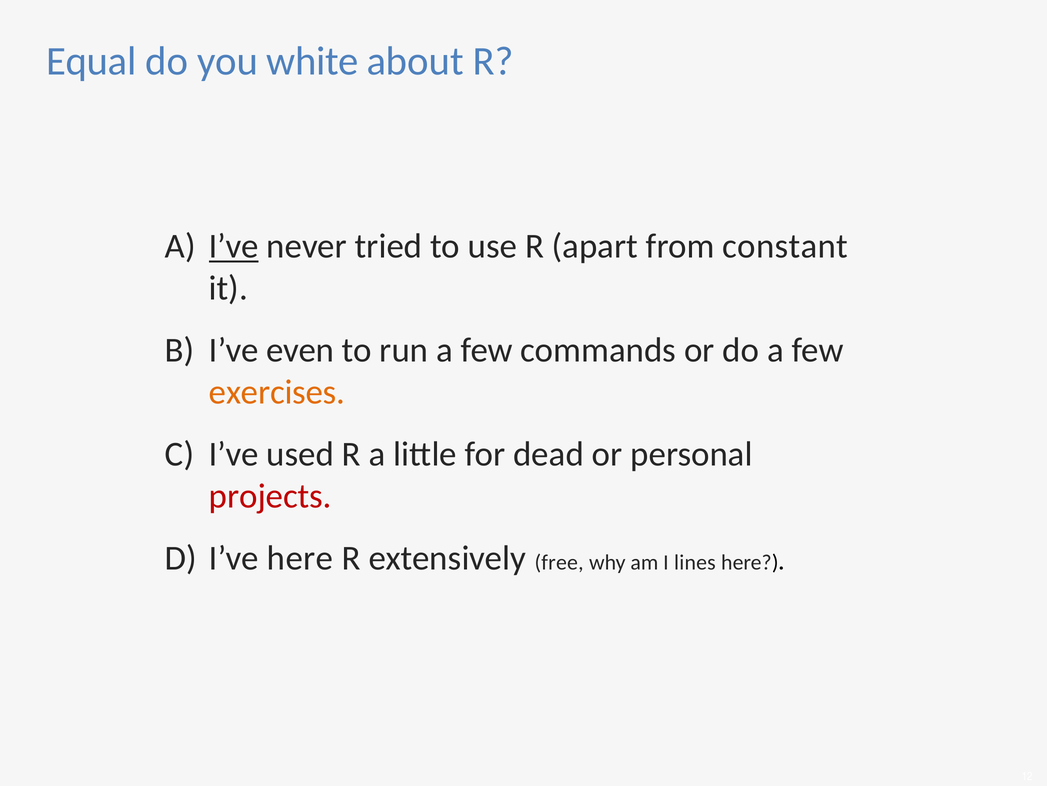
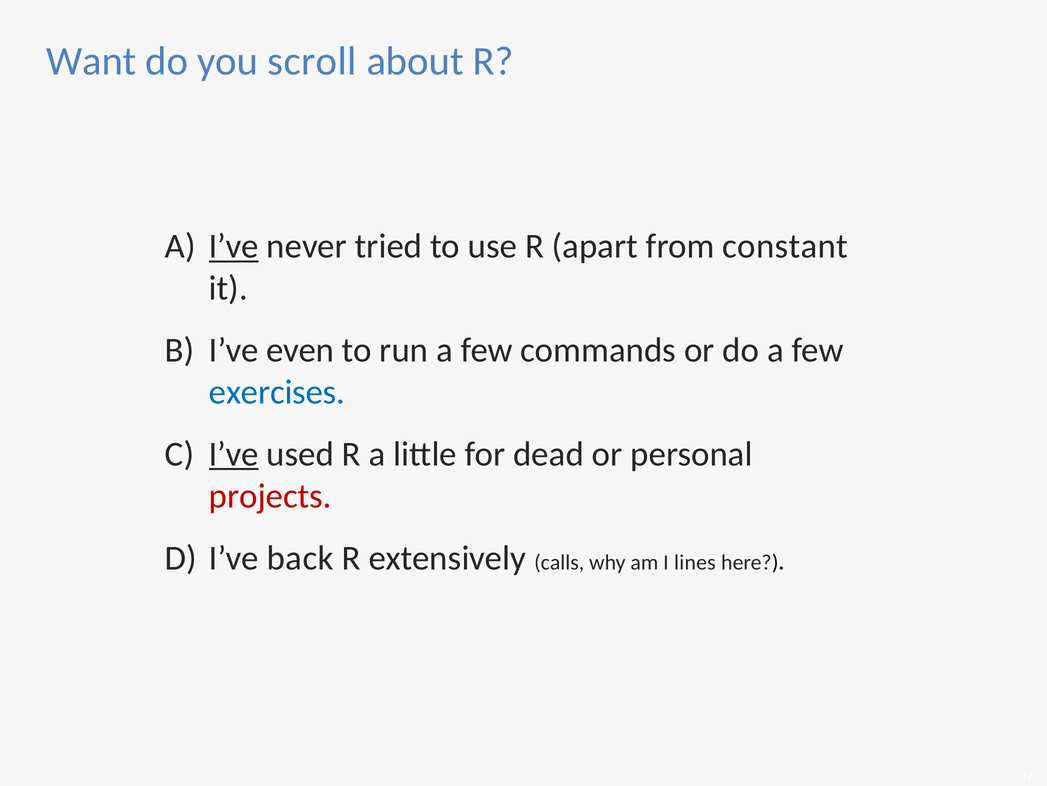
Equal: Equal -> Want
white: white -> scroll
exercises colour: orange -> blue
I’ve at (234, 454) underline: none -> present
I’ve here: here -> back
free: free -> calls
